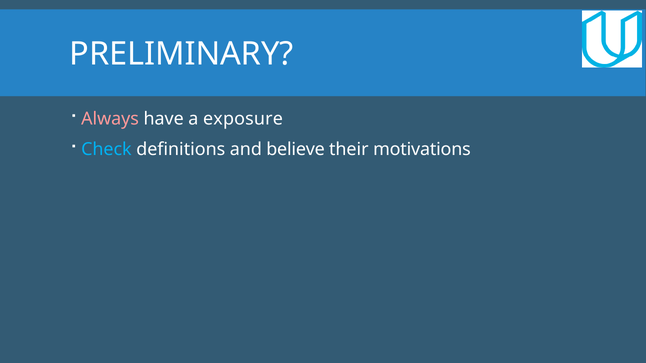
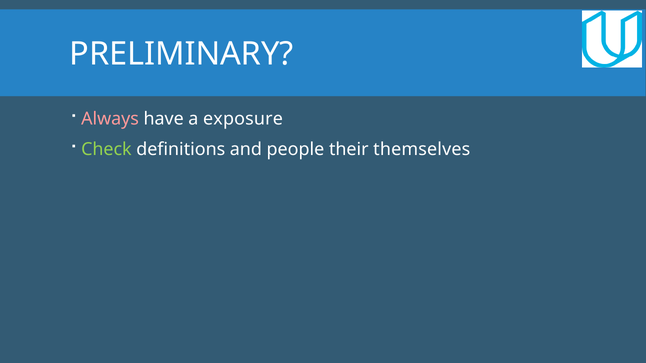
Check colour: light blue -> light green
believe: believe -> people
motivations: motivations -> themselves
